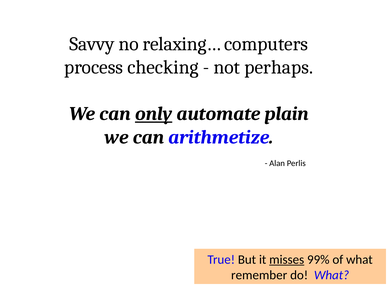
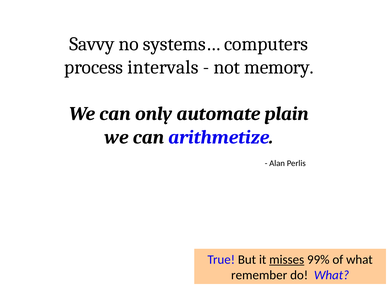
relaxing…: relaxing… -> systems…
checking: checking -> intervals
perhaps: perhaps -> memory
only underline: present -> none
